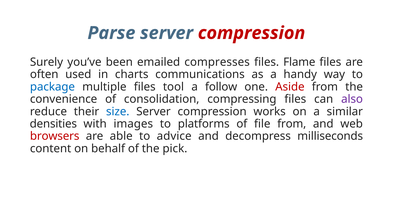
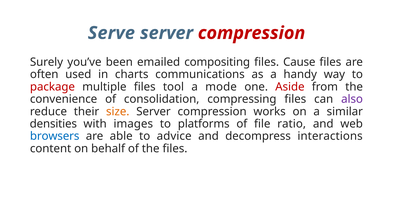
Parse: Parse -> Serve
compresses: compresses -> compositing
Flame: Flame -> Cause
package colour: blue -> red
follow: follow -> mode
size colour: blue -> orange
file from: from -> ratio
browsers colour: red -> blue
milliseconds: milliseconds -> interactions
the pick: pick -> files
